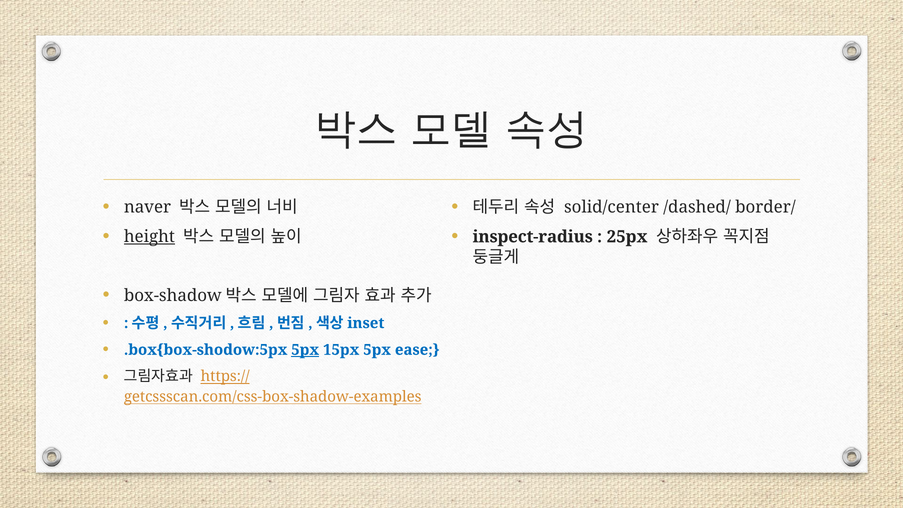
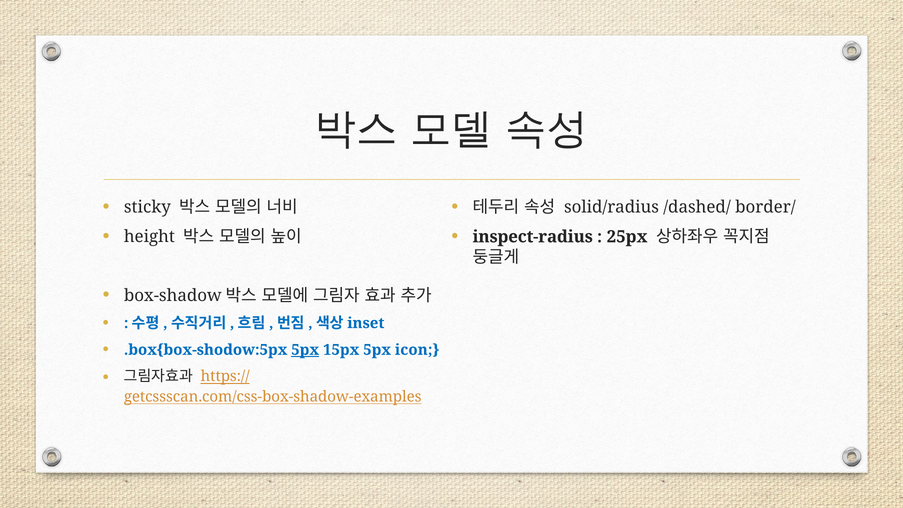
naver: naver -> sticky
solid/center: solid/center -> solid/radius
height underline: present -> none
ease: ease -> icon
